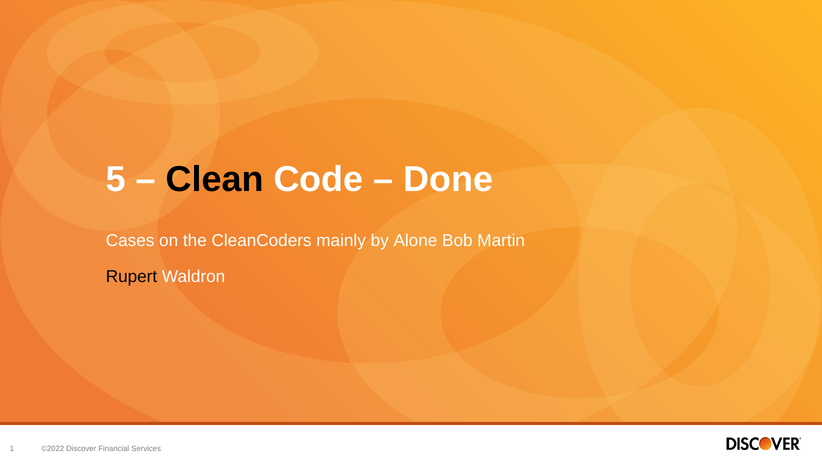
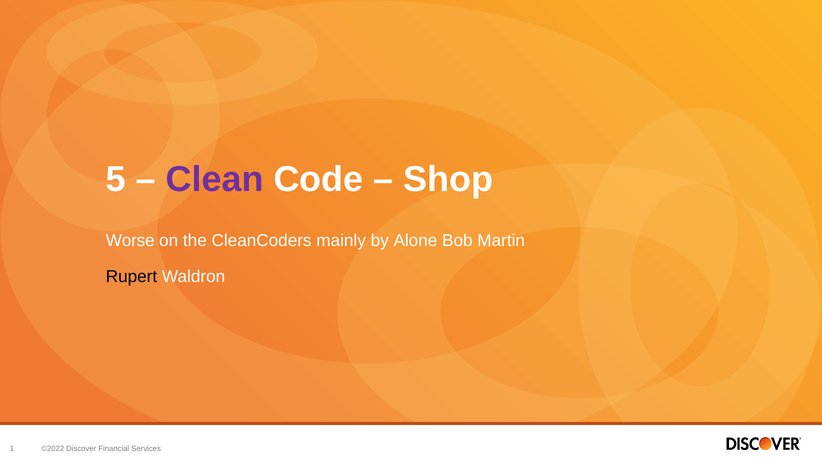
Clean colour: black -> purple
Done: Done -> Shop
Cases: Cases -> Worse
